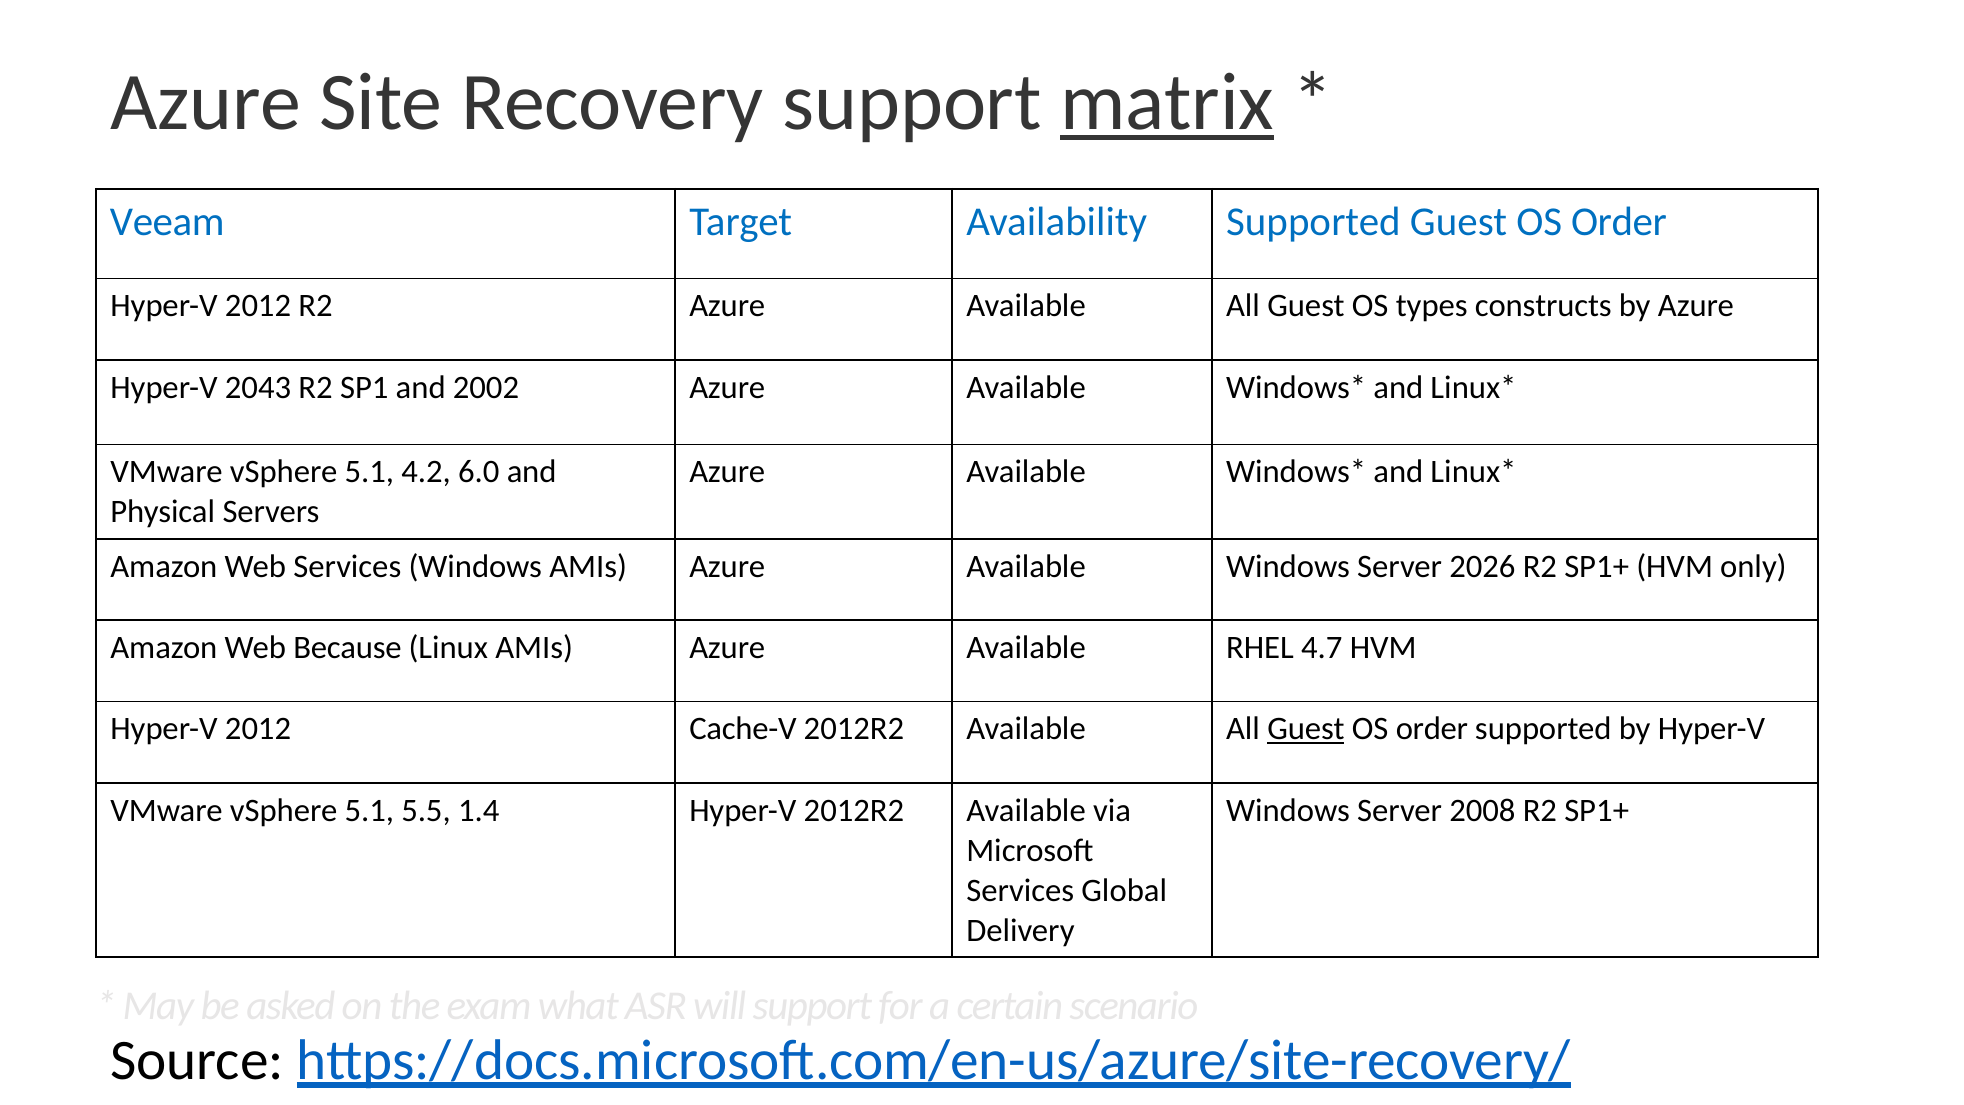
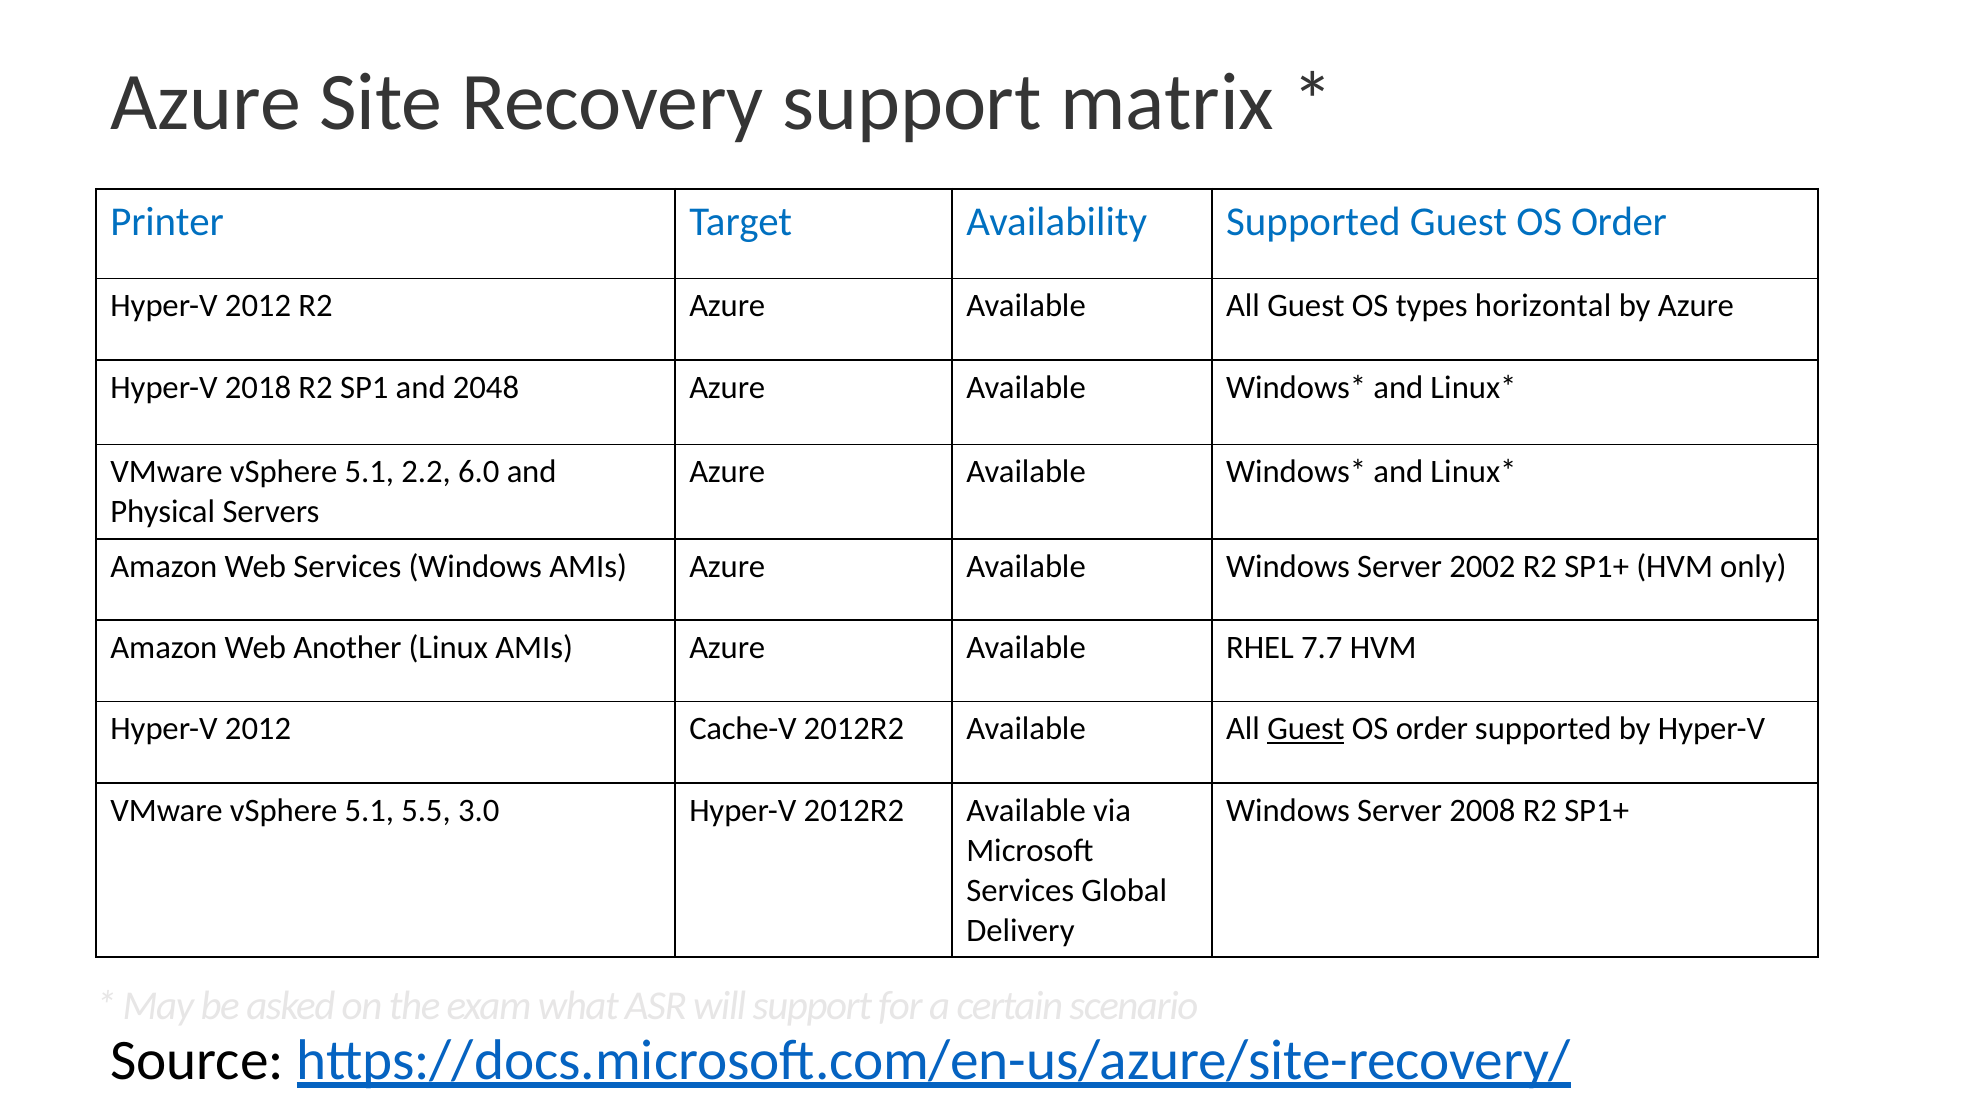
matrix underline: present -> none
Veeam: Veeam -> Printer
constructs: constructs -> horizontal
2043: 2043 -> 2018
2002: 2002 -> 2048
4.2: 4.2 -> 2.2
2026: 2026 -> 2002
Because: Because -> Another
4.7: 4.7 -> 7.7
1.4: 1.4 -> 3.0
